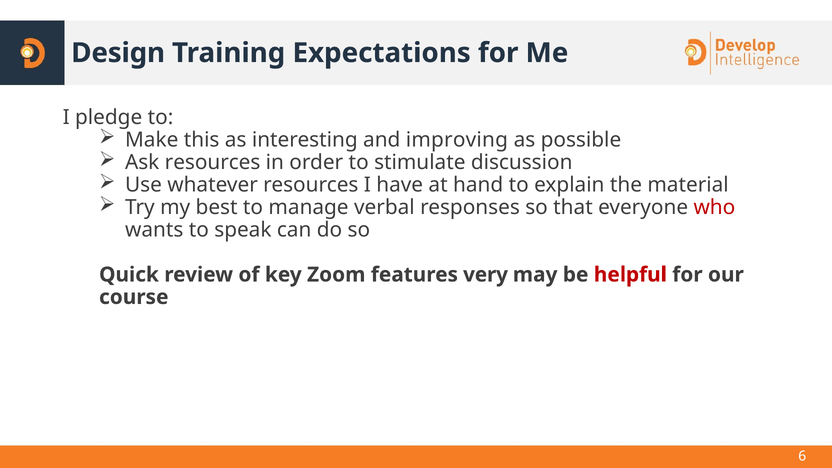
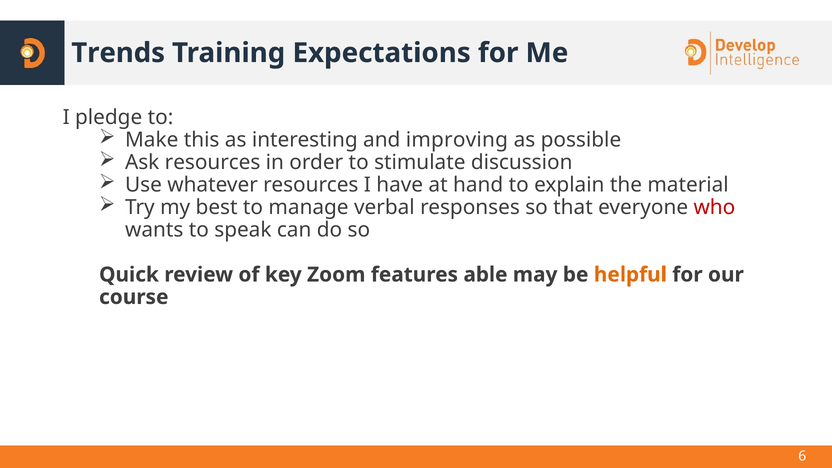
Design: Design -> Trends
very: very -> able
helpful colour: red -> orange
